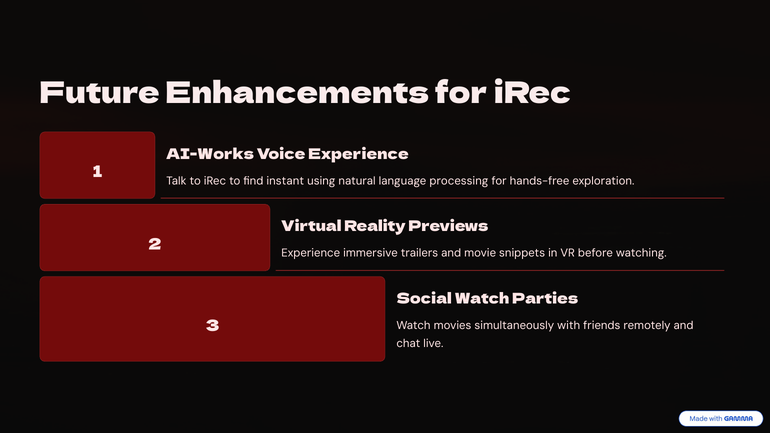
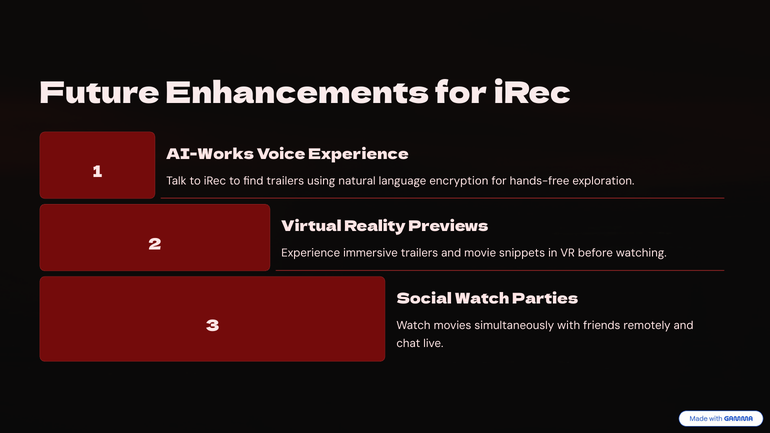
find instant: instant -> trailers
processing: processing -> encryption
